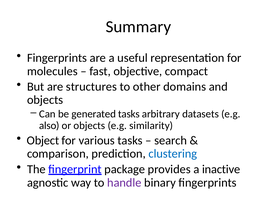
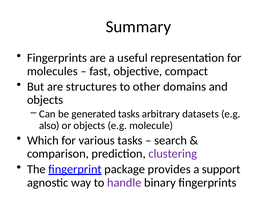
similarity: similarity -> molecule
Object: Object -> Which
clustering colour: blue -> purple
inactive: inactive -> support
